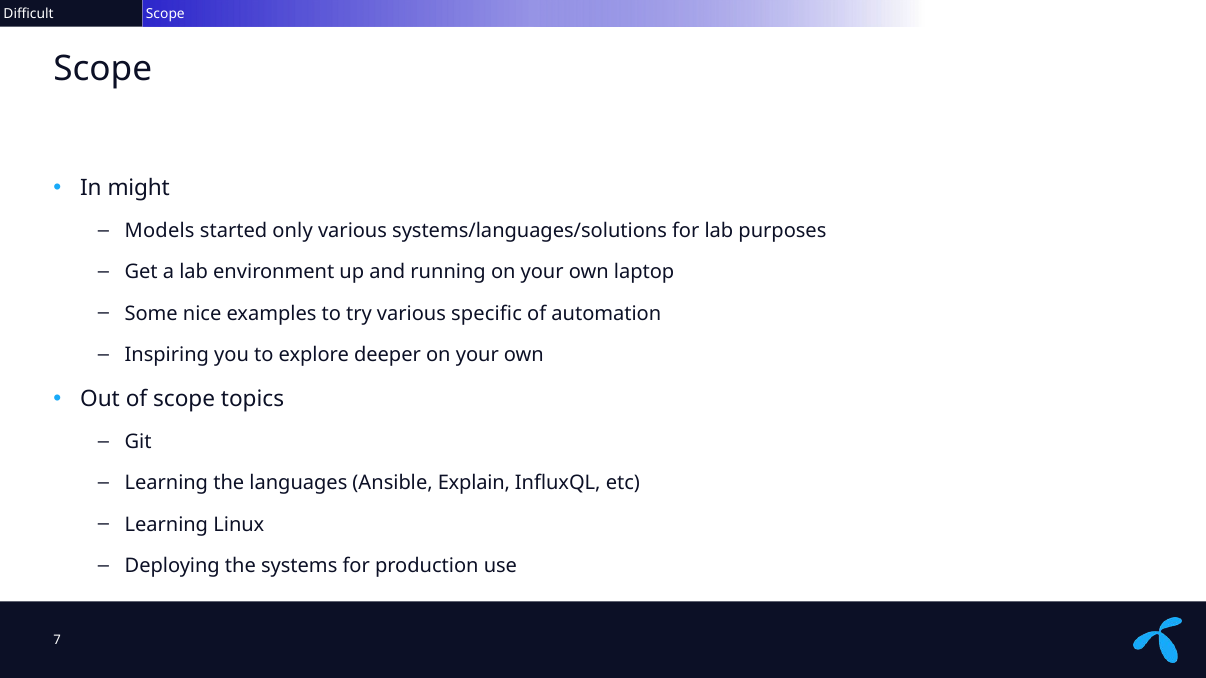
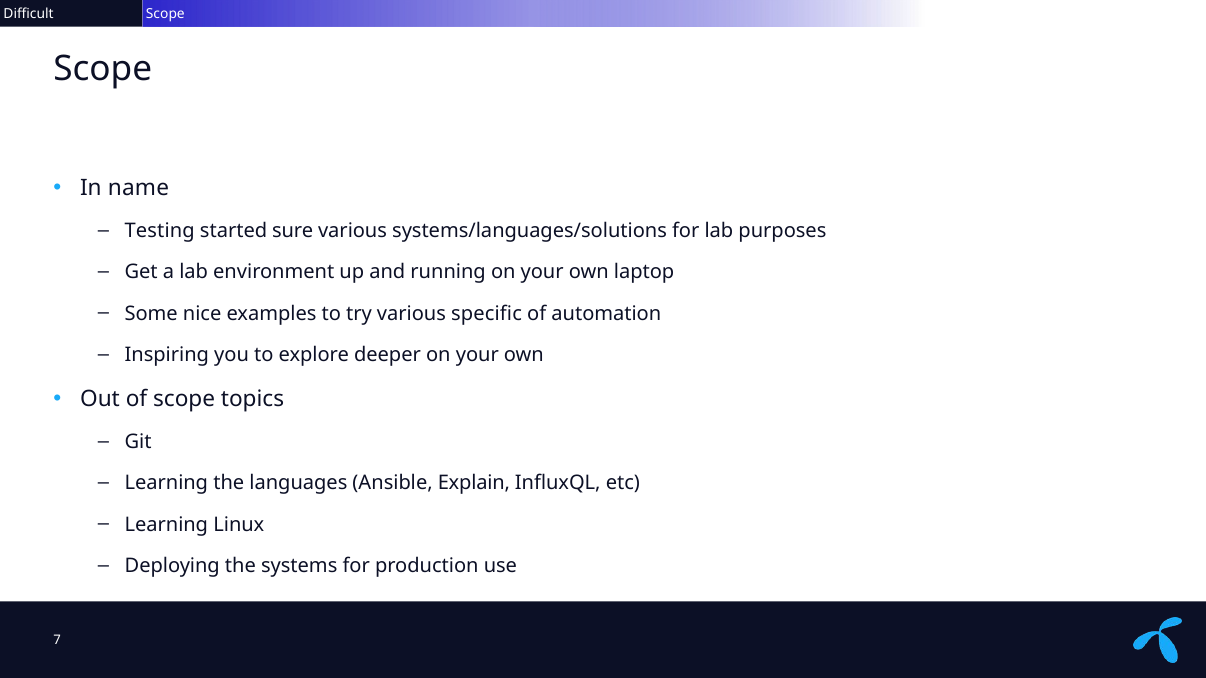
might: might -> name
Models: Models -> Testing
only: only -> sure
